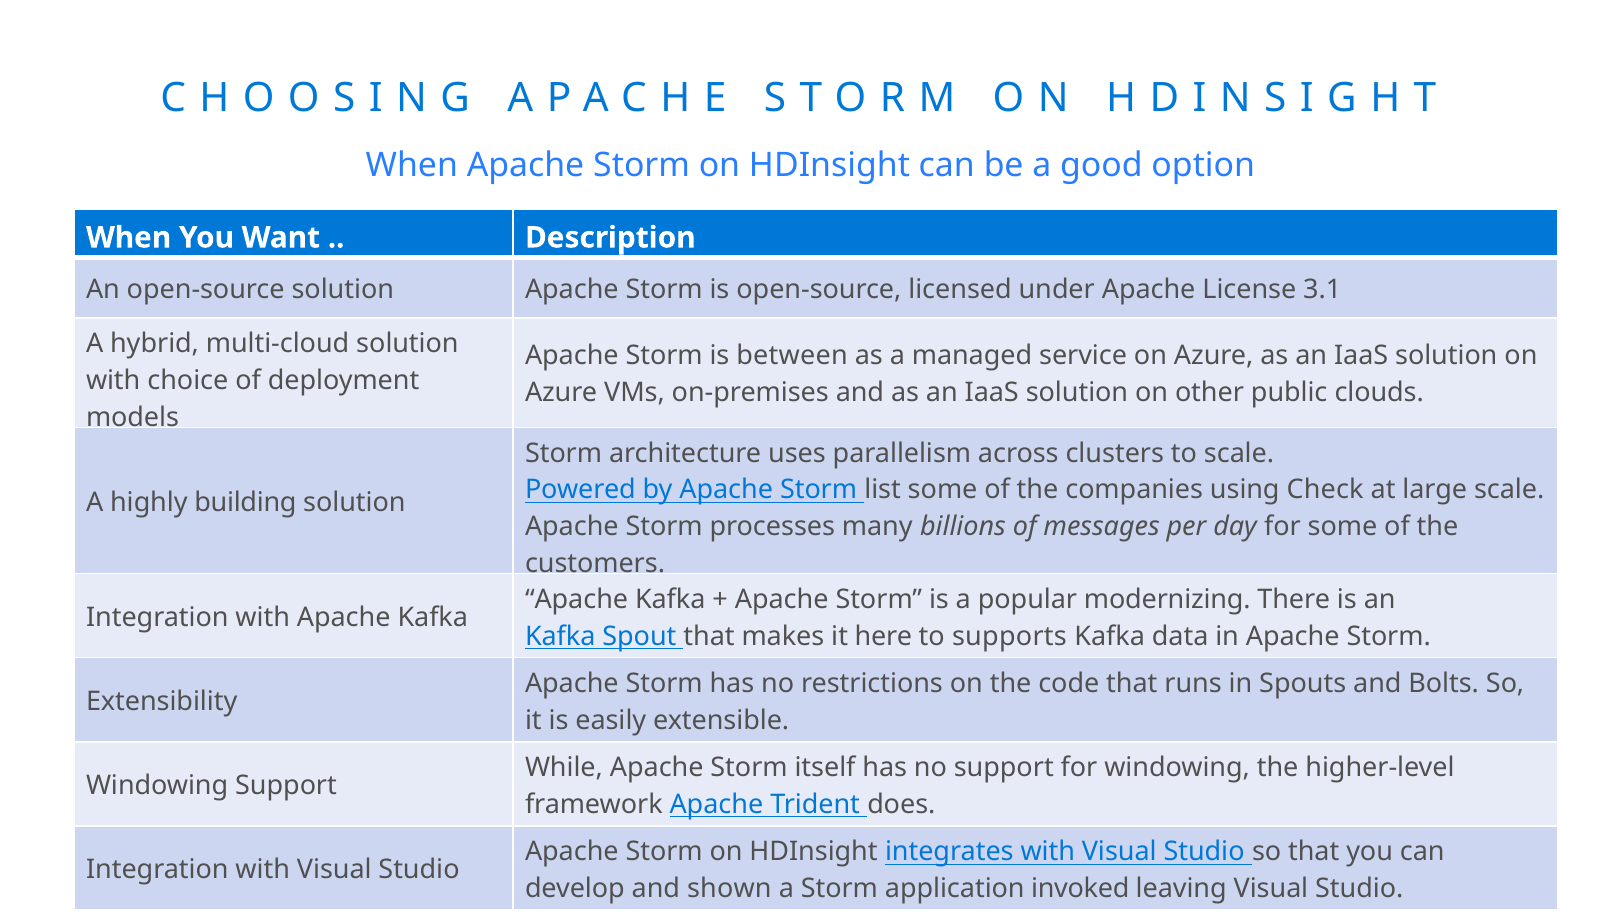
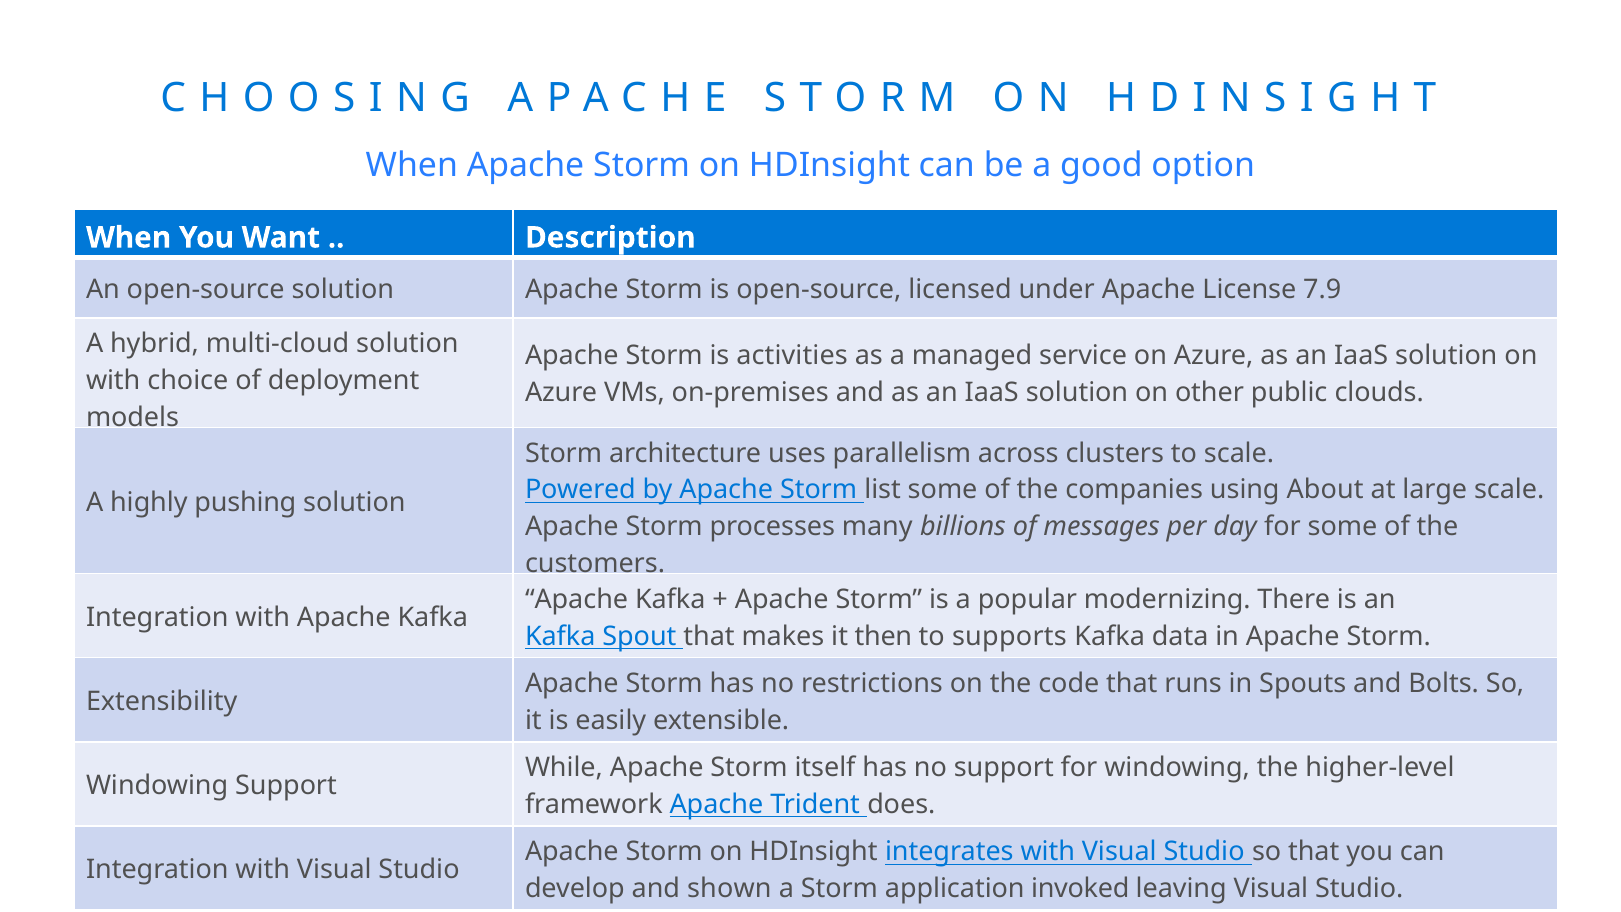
3.1: 3.1 -> 7.9
between: between -> activities
Check: Check -> About
building: building -> pushing
here: here -> then
